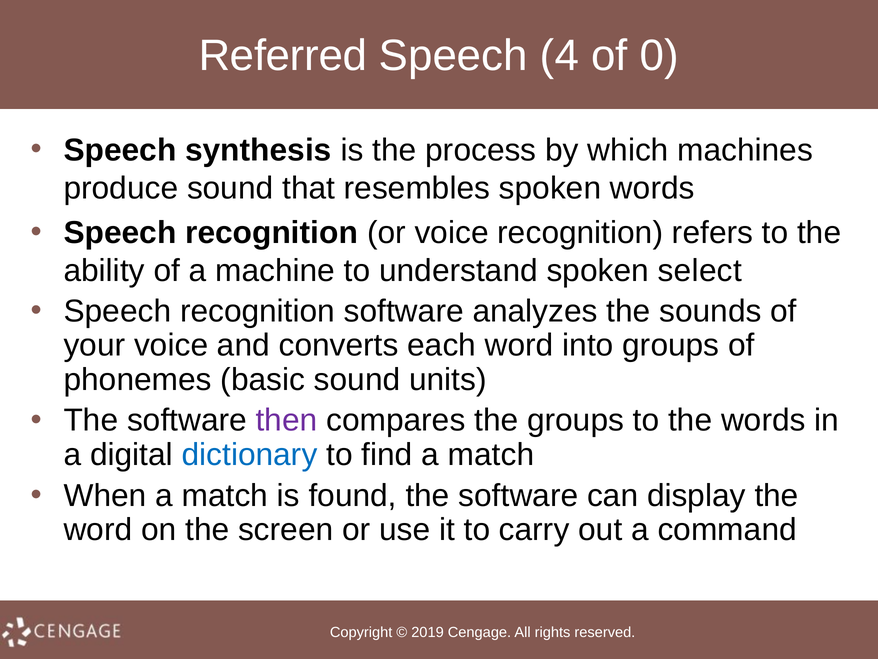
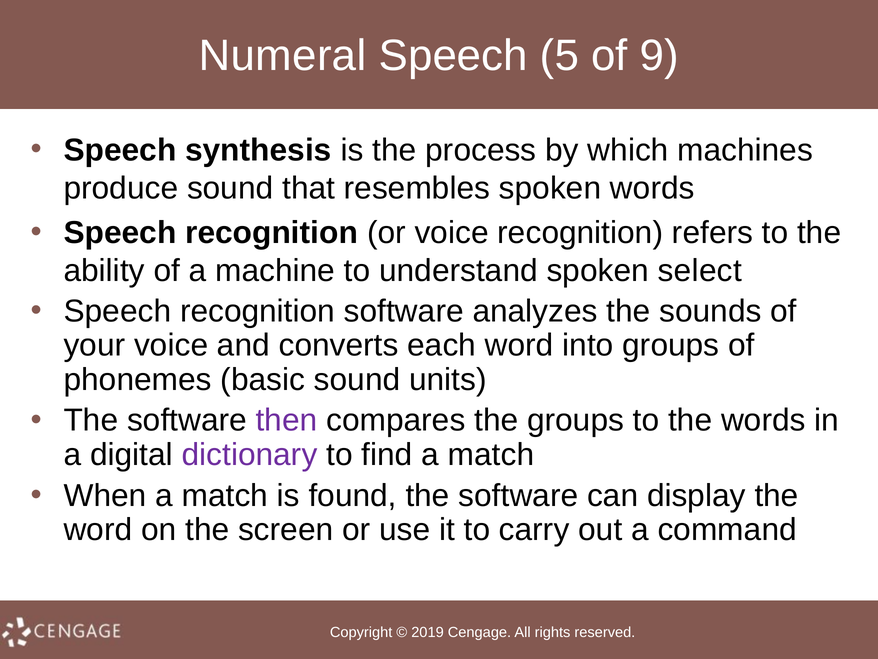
Referred: Referred -> Numeral
4: 4 -> 5
0: 0 -> 9
dictionary colour: blue -> purple
